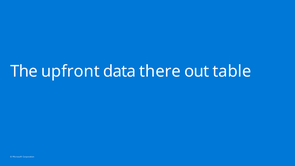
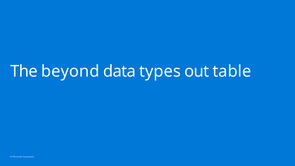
upfront: upfront -> beyond
there: there -> types
